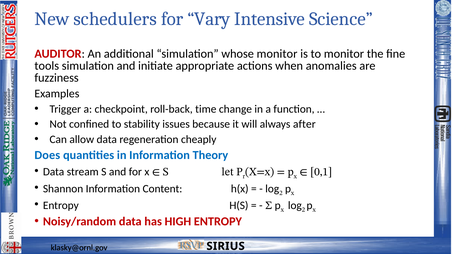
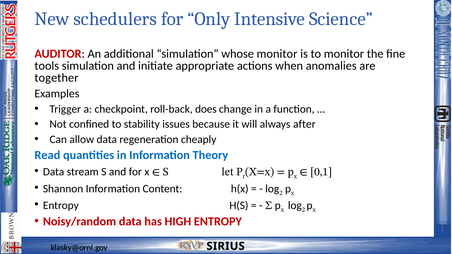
Vary: Vary -> Only
fuzziness: fuzziness -> together
time: time -> does
Does: Does -> Read
